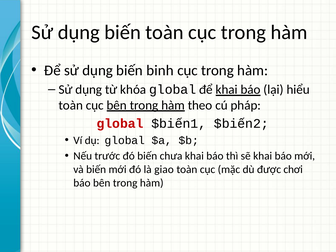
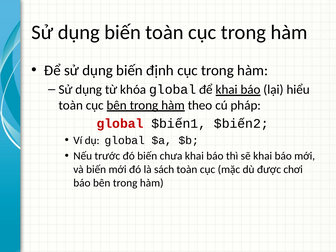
binh: binh -> định
giao: giao -> sách
